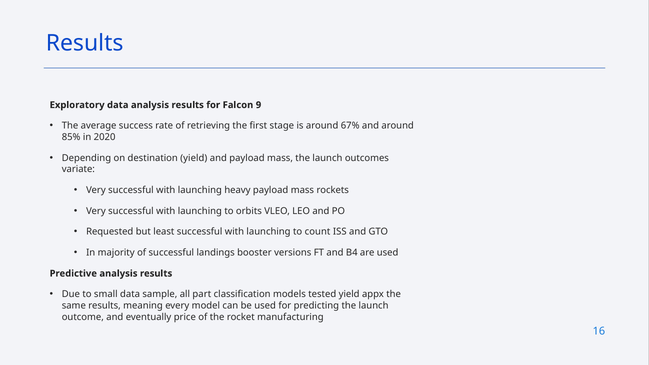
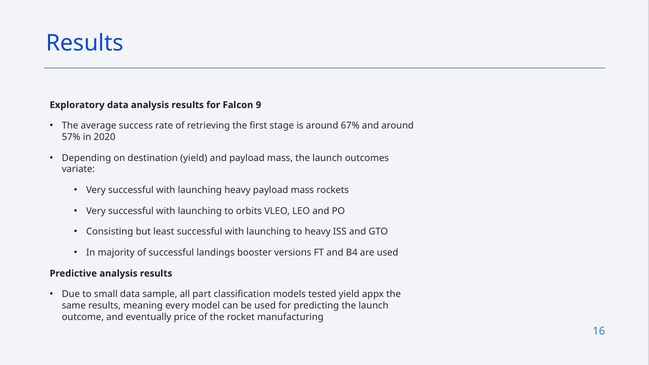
85%: 85% -> 57%
Requested: Requested -> Consisting
to count: count -> heavy
